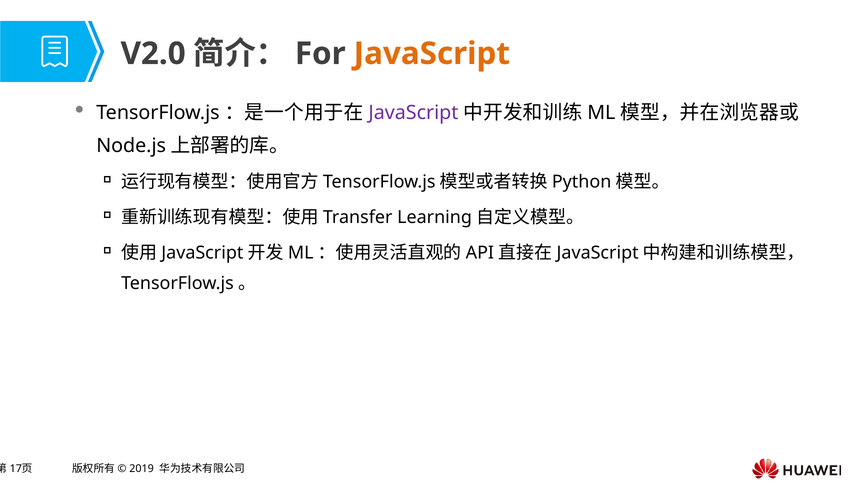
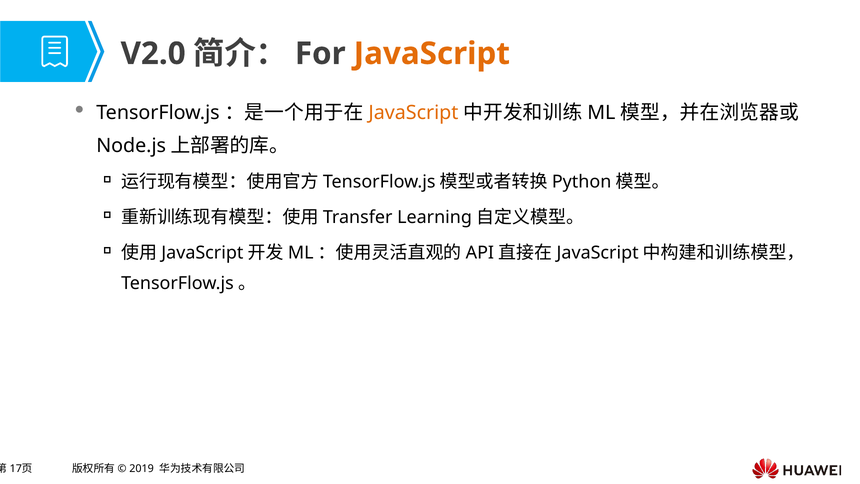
JavaScript at (413, 112) colour: purple -> orange
